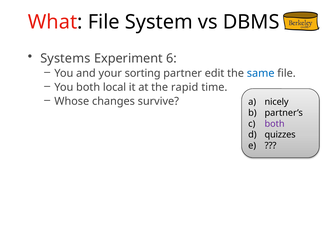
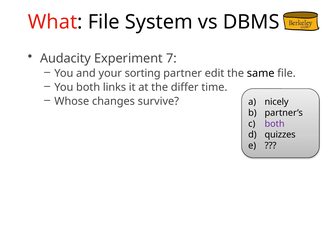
Systems: Systems -> Audacity
6: 6 -> 7
same colour: blue -> black
local: local -> links
rapid: rapid -> differ
